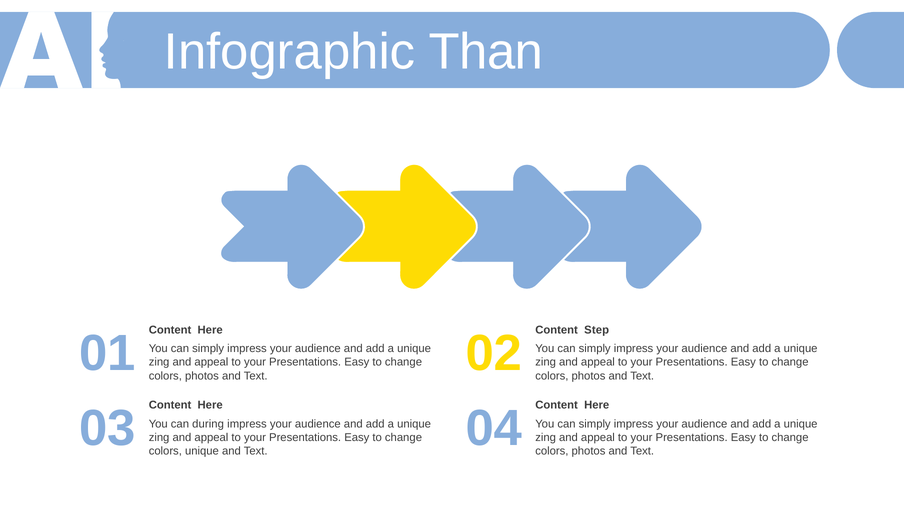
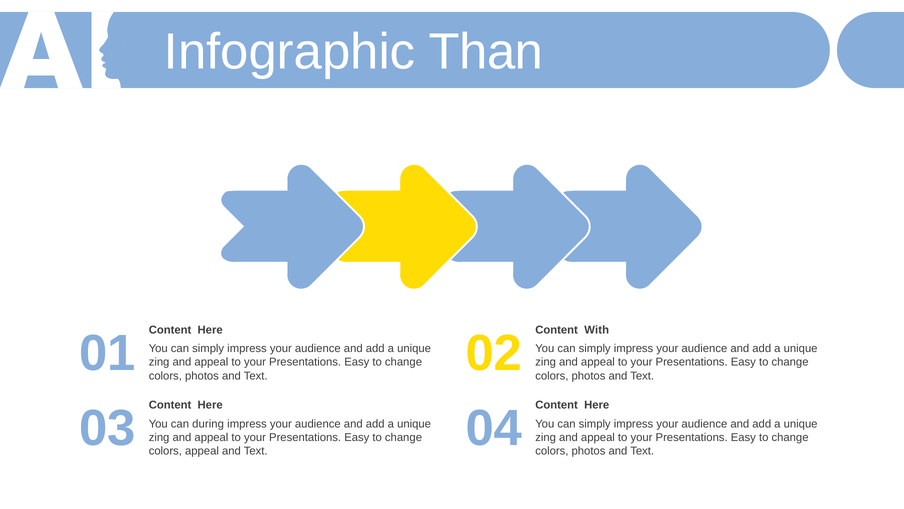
Step: Step -> With
colors unique: unique -> appeal
